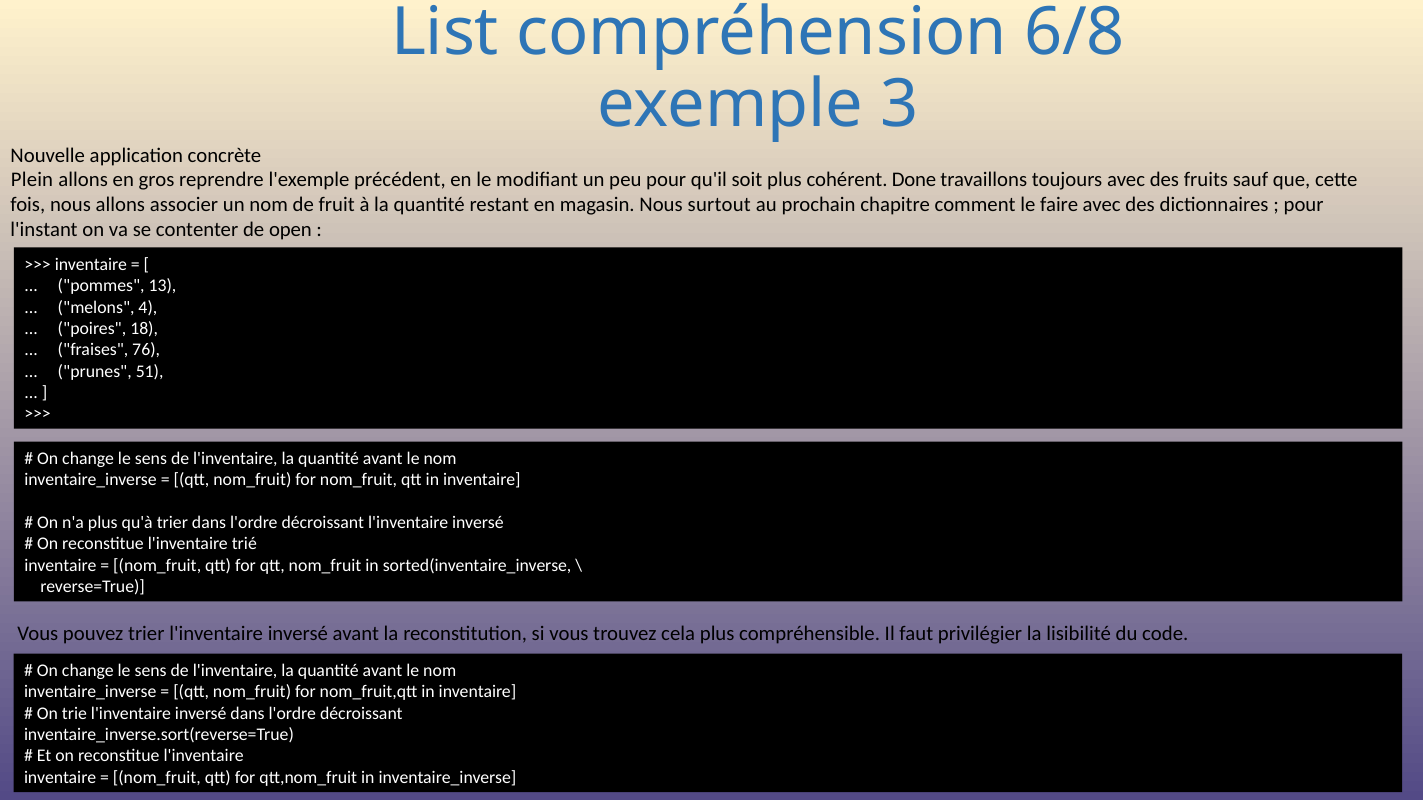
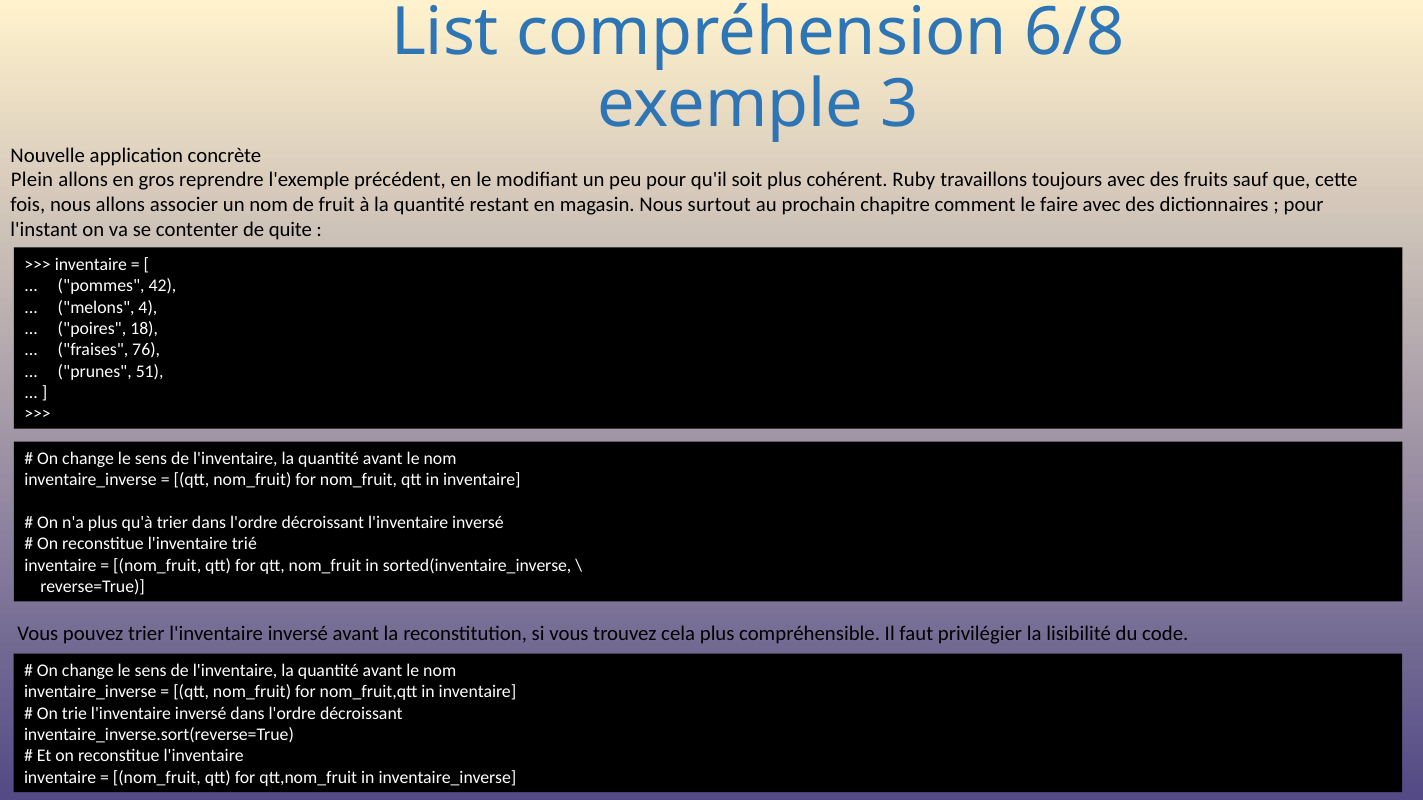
Done: Done -> Ruby
open: open -> quite
13: 13 -> 42
